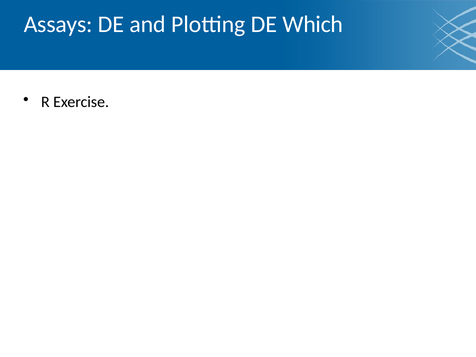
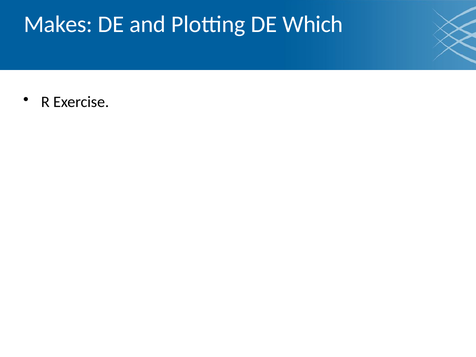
Assays: Assays -> Makes
